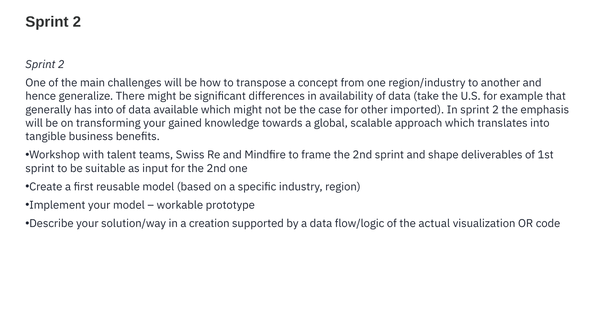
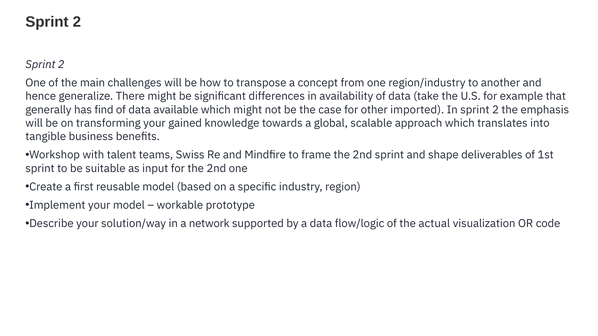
has into: into -> find
creation: creation -> network
